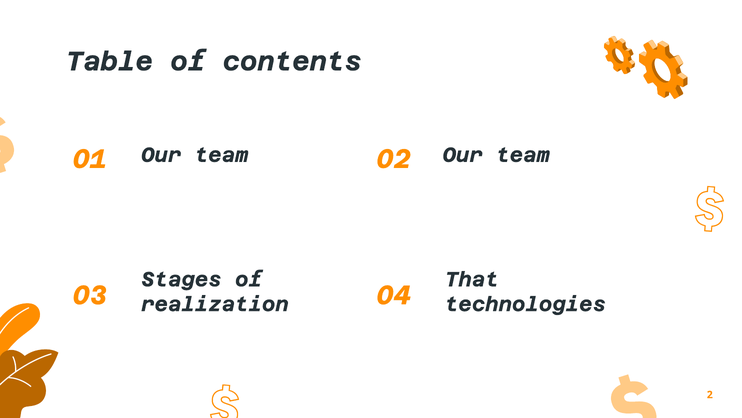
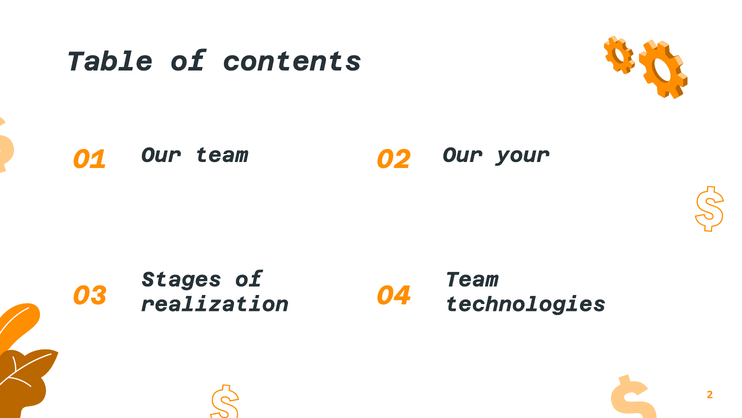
team Our team: team -> your
That at (472, 279): That -> Team
